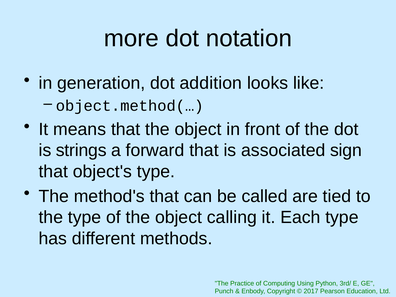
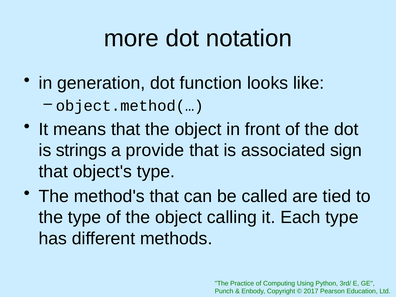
addition: addition -> function
forward: forward -> provide
